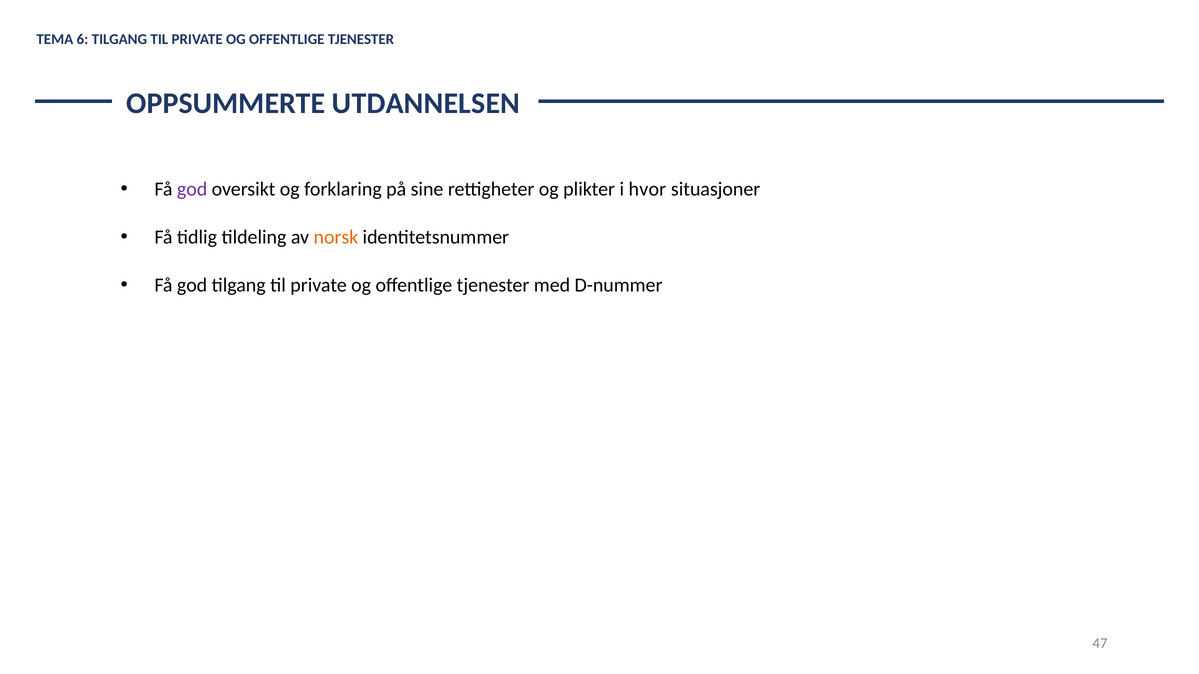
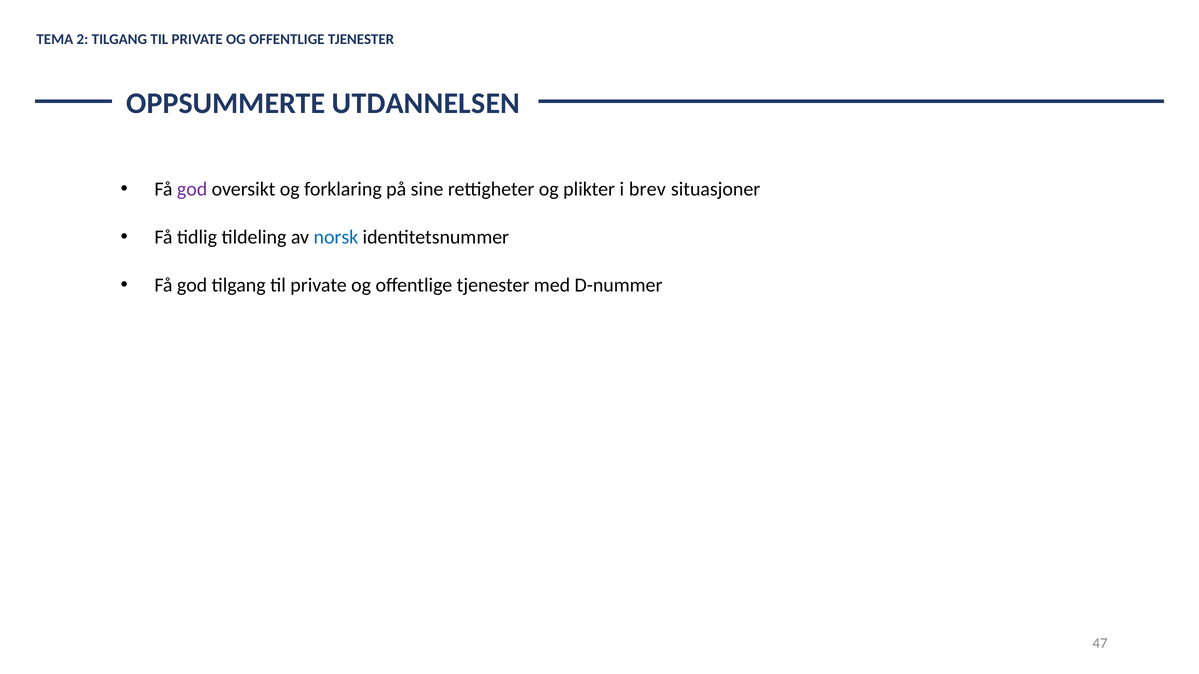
6: 6 -> 2
hvor: hvor -> brev
norsk colour: orange -> blue
